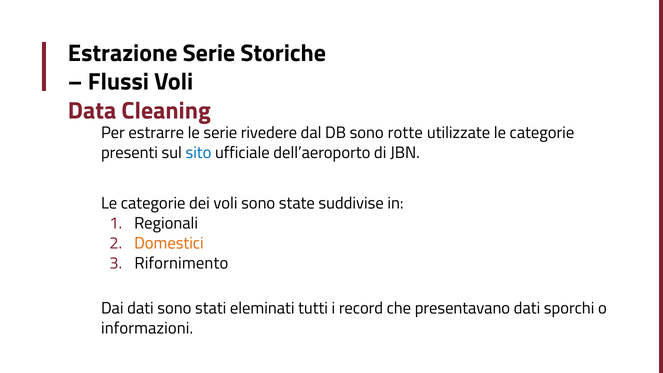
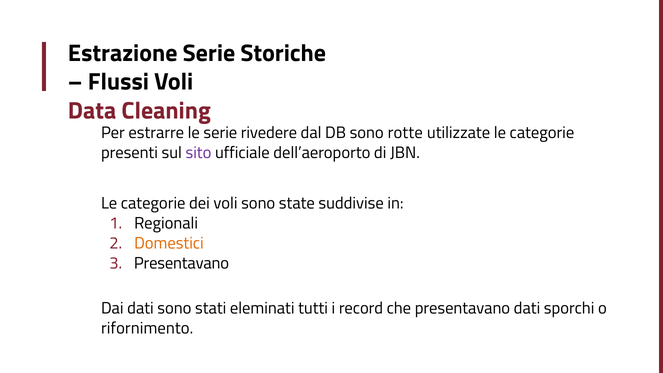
sito colour: blue -> purple
Rifornimento at (181, 263): Rifornimento -> Presentavano
informazioni: informazioni -> rifornimento
